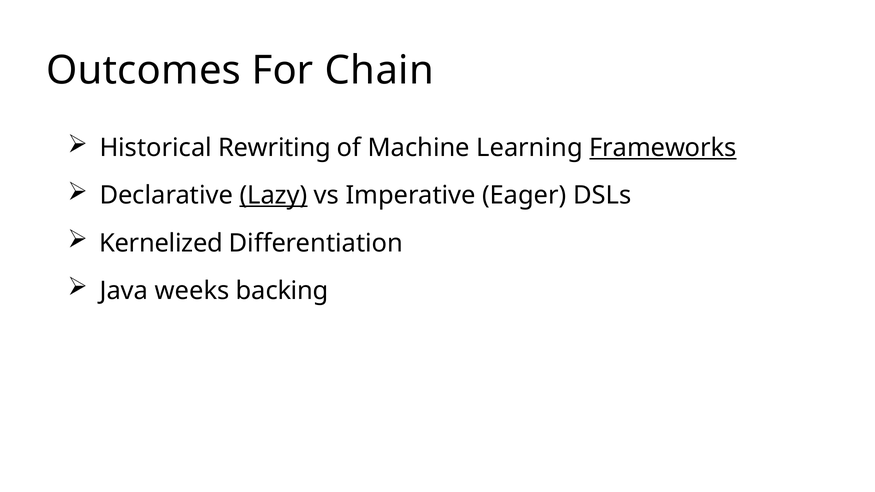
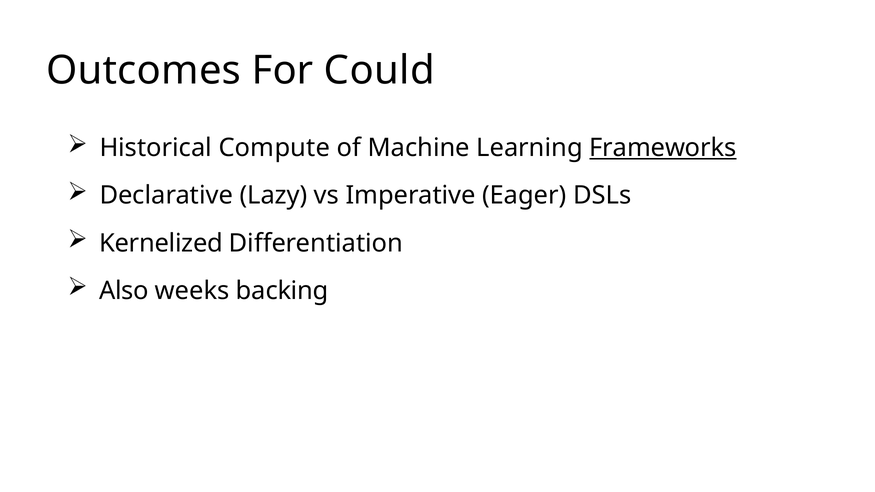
Chain: Chain -> Could
Rewriting: Rewriting -> Compute
Lazy underline: present -> none
Java: Java -> Also
